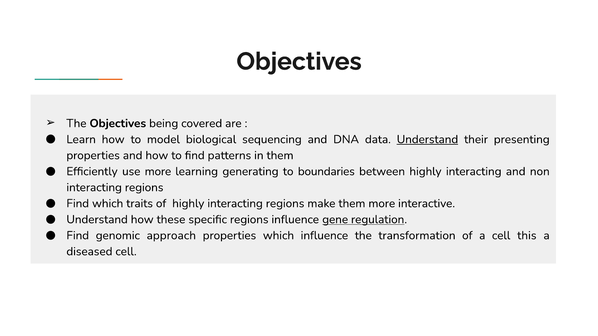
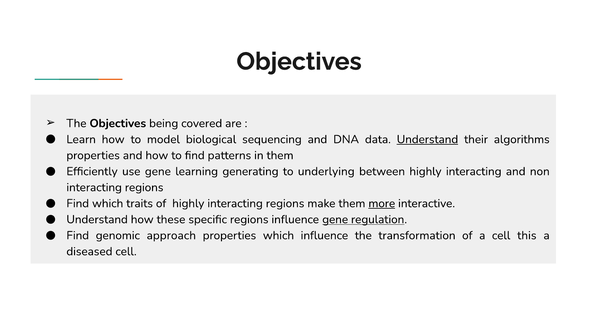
presenting: presenting -> algorithms
use more: more -> gene
boundaries: boundaries -> underlying
more at (382, 204) underline: none -> present
